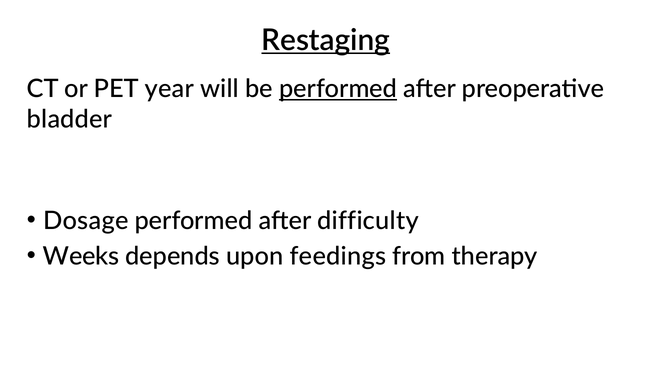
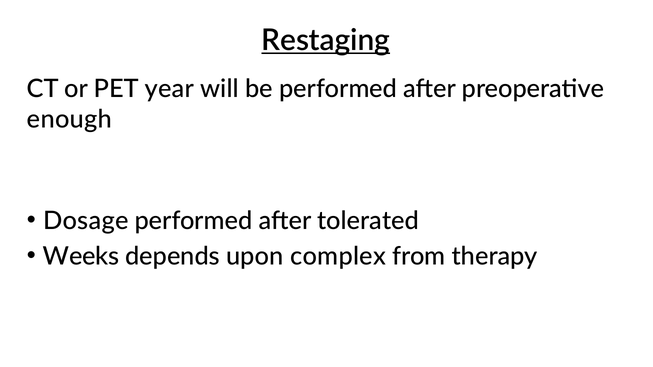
performed at (338, 89) underline: present -> none
bladder: bladder -> enough
difficulty: difficulty -> tolerated
feedings: feedings -> complex
